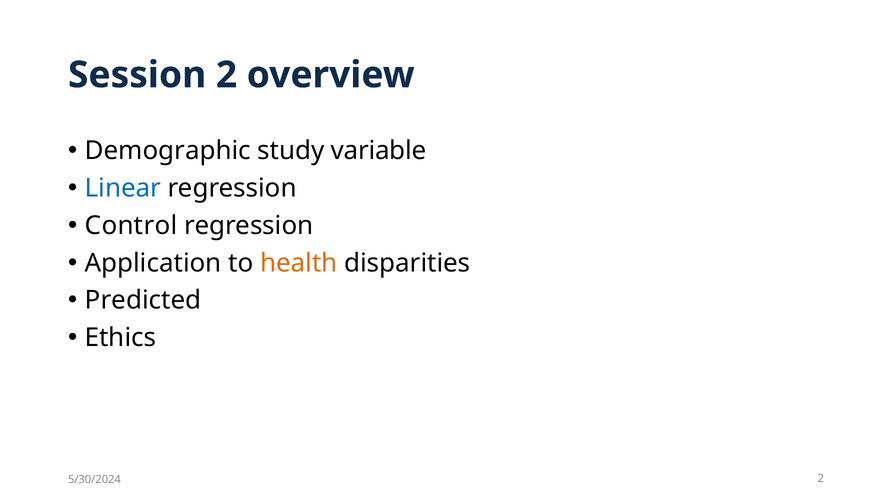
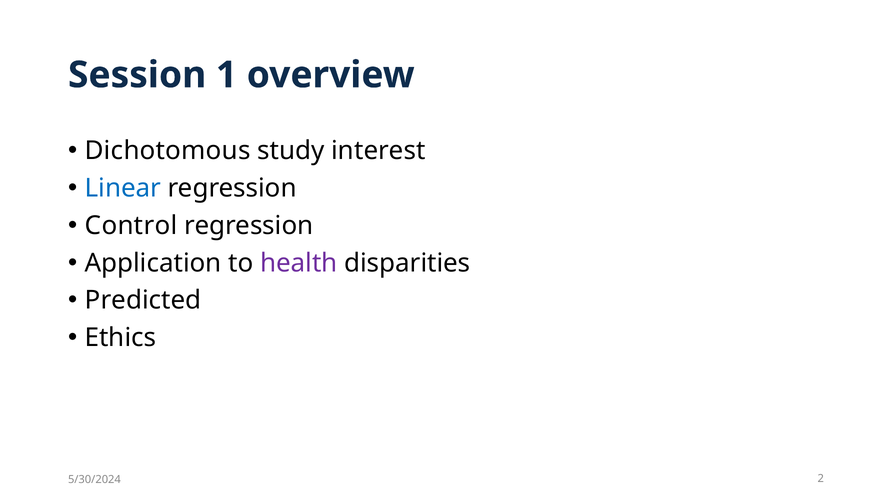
Session 2: 2 -> 1
Demographic: Demographic -> Dichotomous
variable: variable -> interest
health colour: orange -> purple
